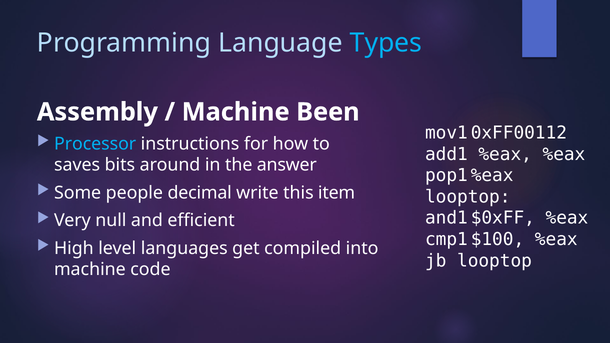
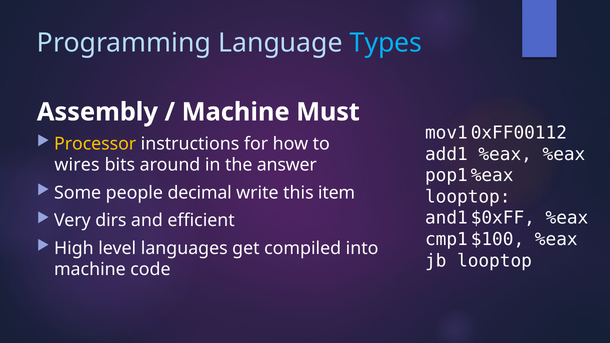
Been: Been -> Must
Processor colour: light blue -> yellow
saves: saves -> wires
null: null -> dirs
